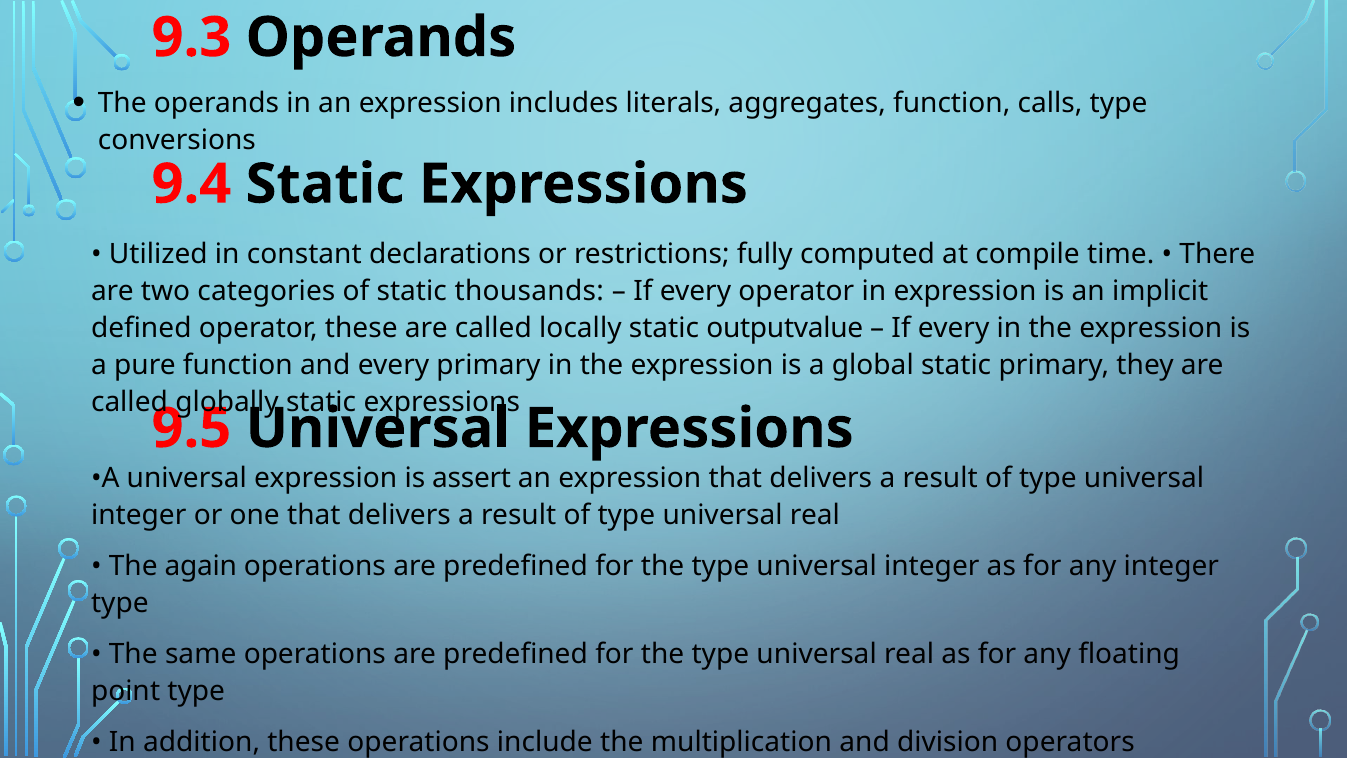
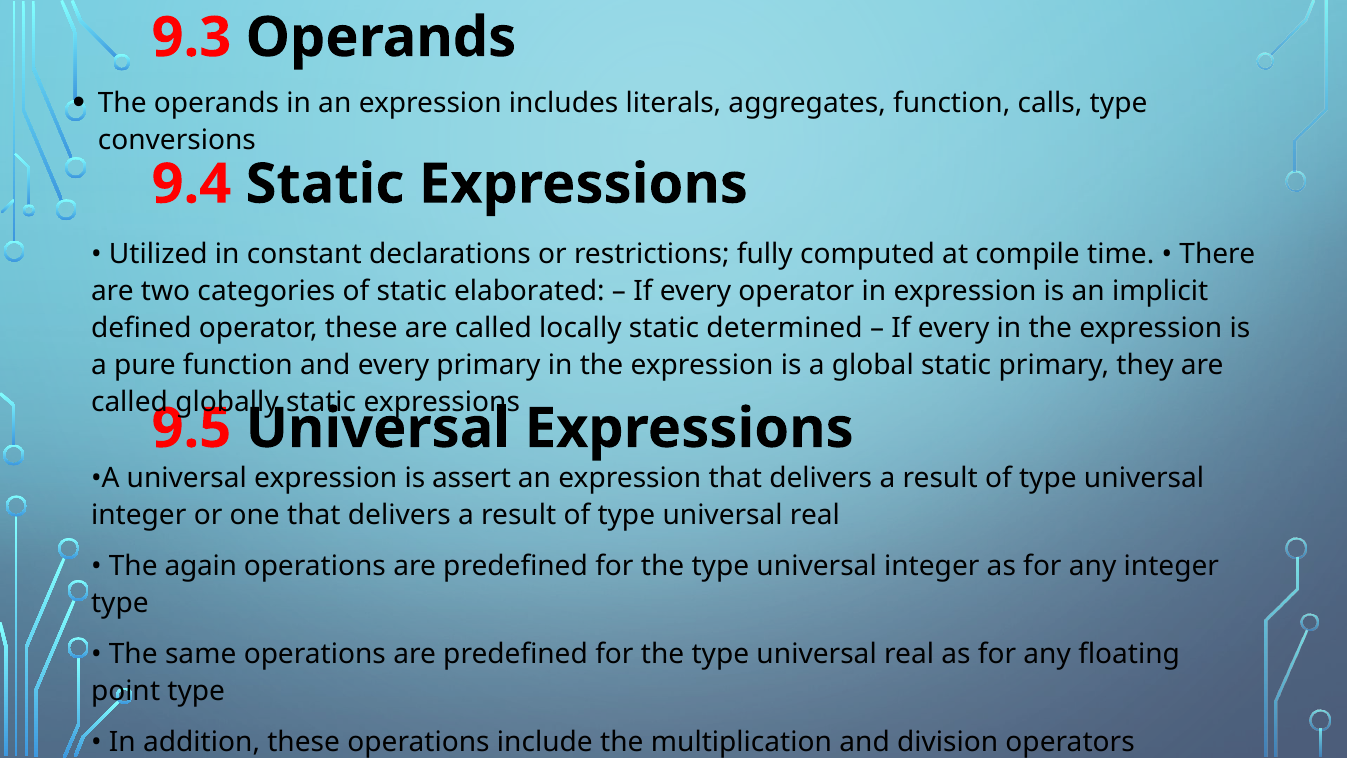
thousands: thousands -> elaborated
outputvalue: outputvalue -> determined
